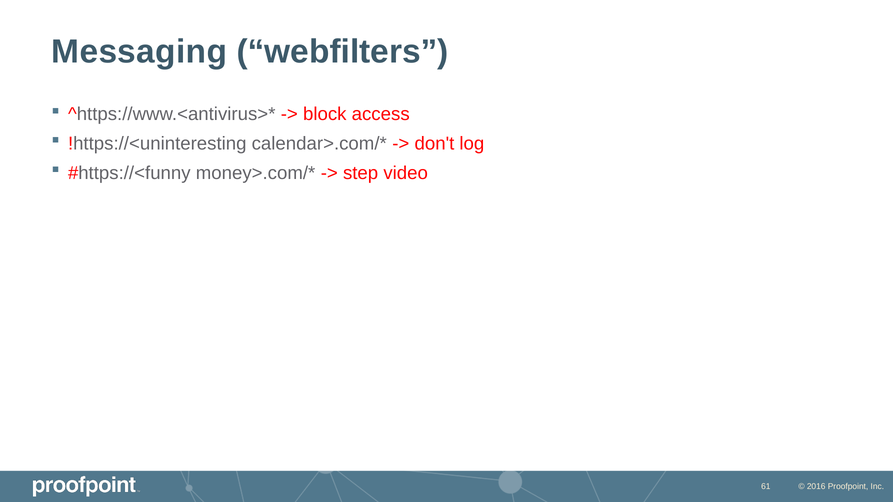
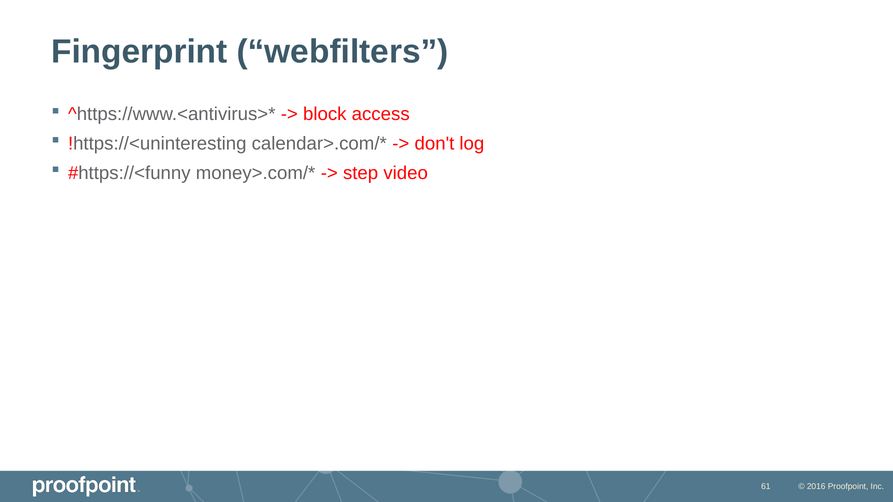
Messaging: Messaging -> Fingerprint
